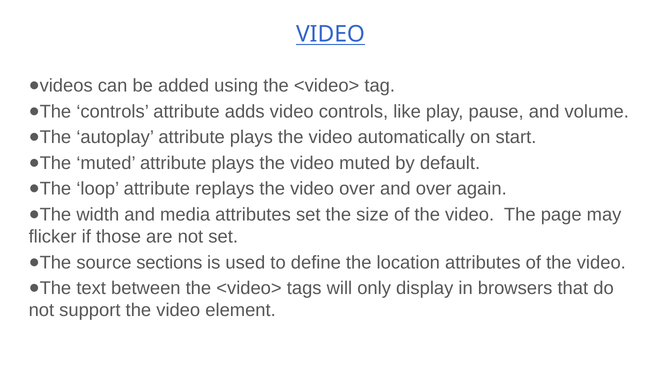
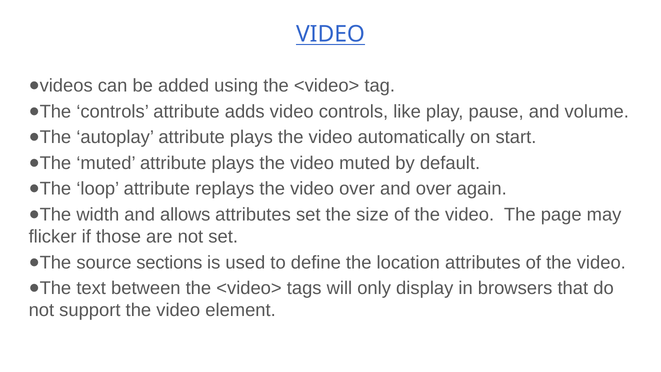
media: media -> allows
